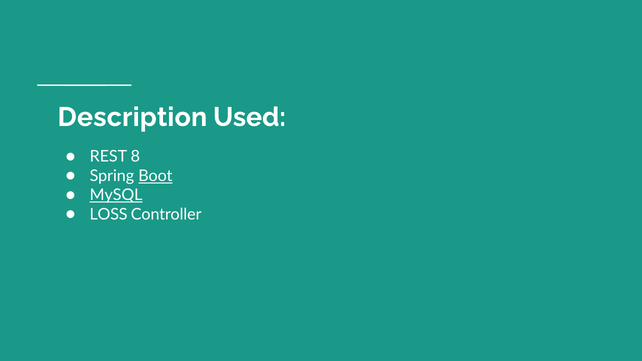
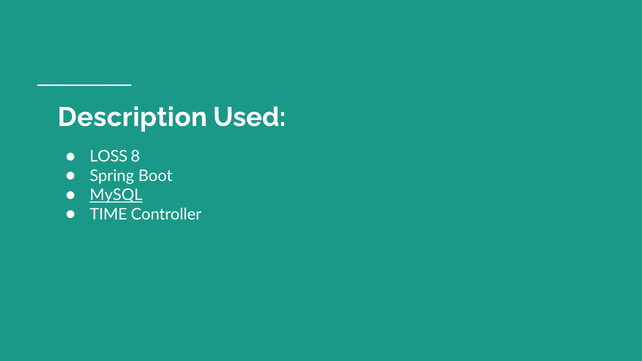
REST: REST -> LOSS
Boot underline: present -> none
LOSS: LOSS -> TIME
